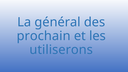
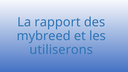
général: général -> rapport
prochain: prochain -> mybreed
